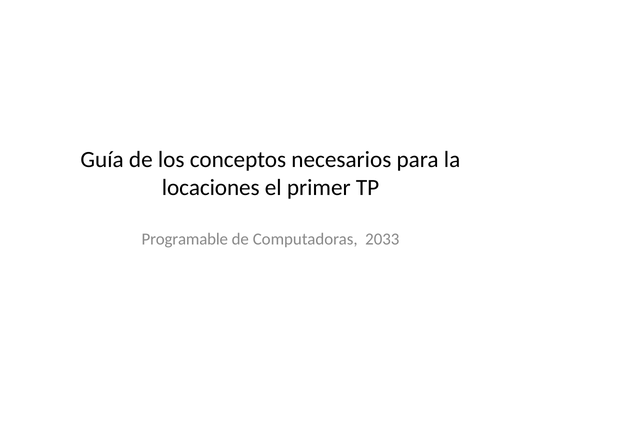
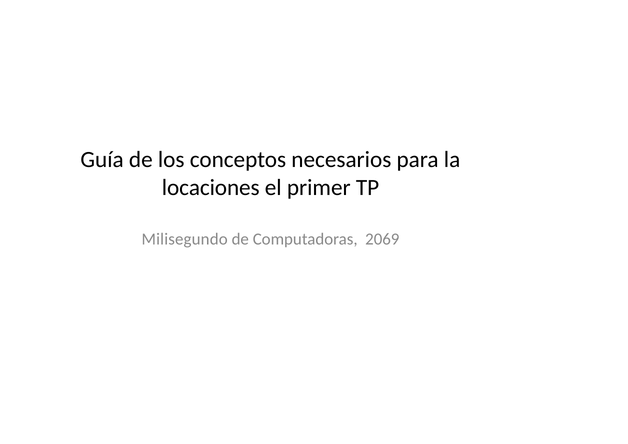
Programable: Programable -> Milisegundo
2033: 2033 -> 2069
